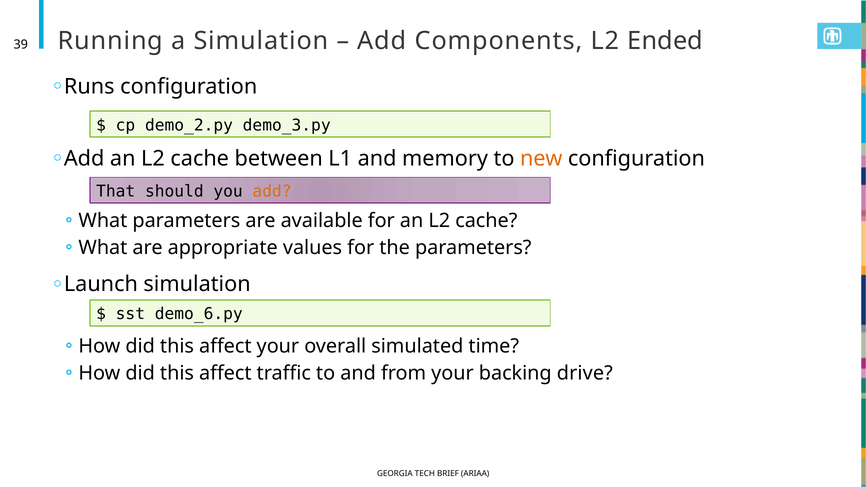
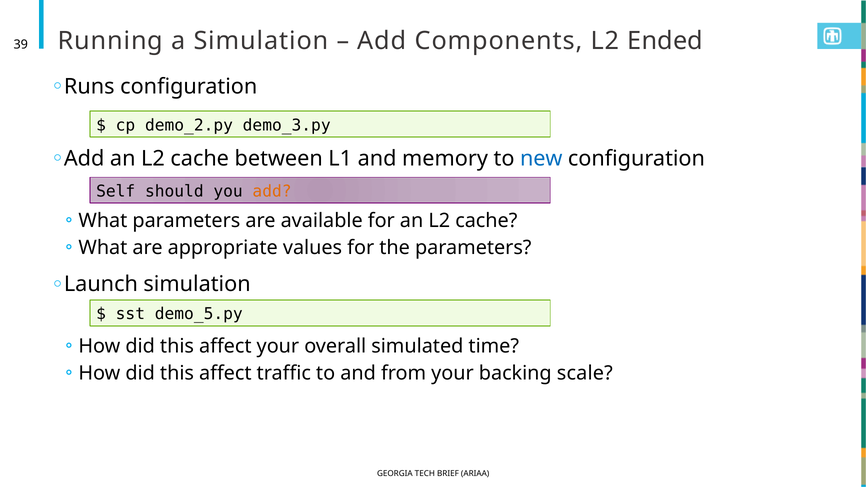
new colour: orange -> blue
That: That -> Self
demo_6.py: demo_6.py -> demo_5.py
drive: drive -> scale
